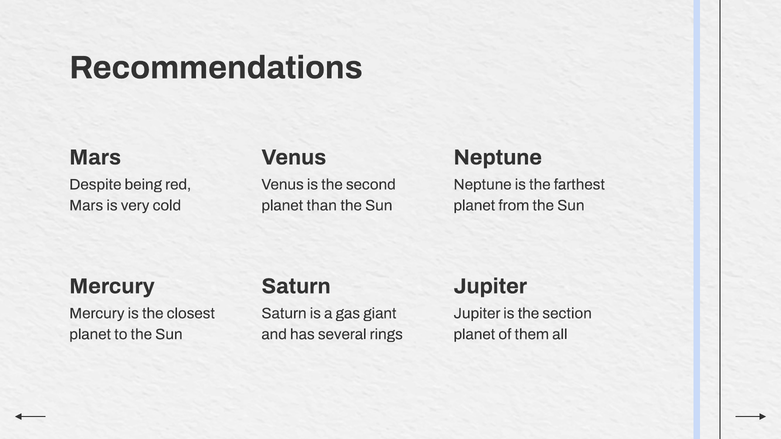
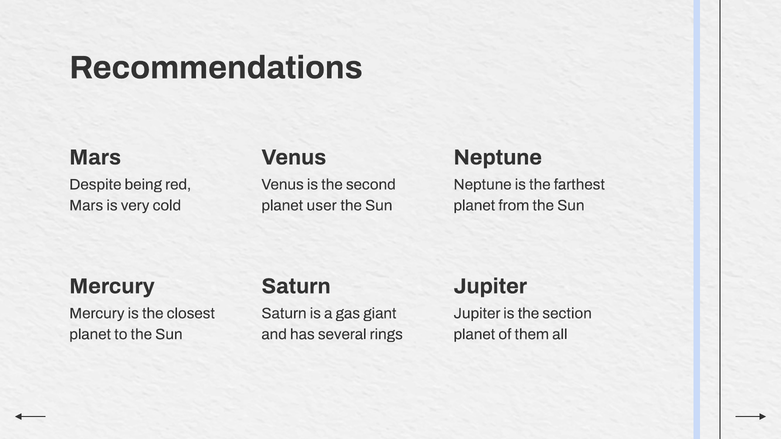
than: than -> user
